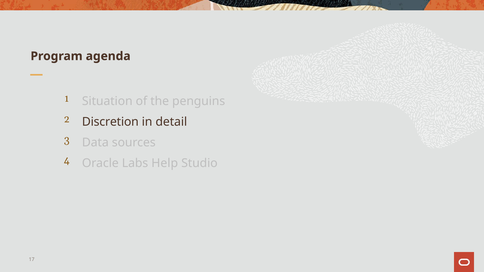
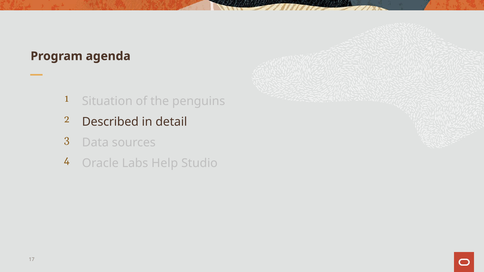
Discretion: Discretion -> Described
